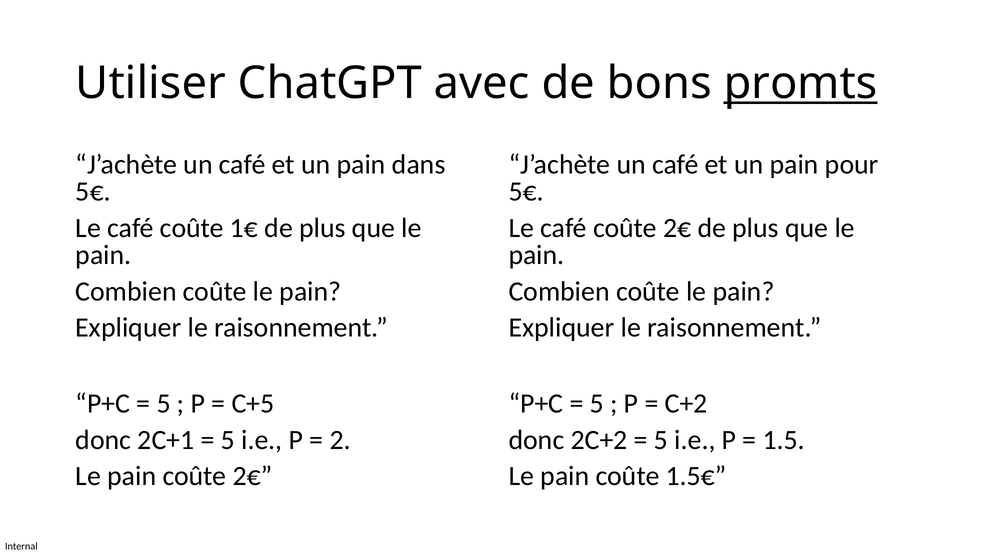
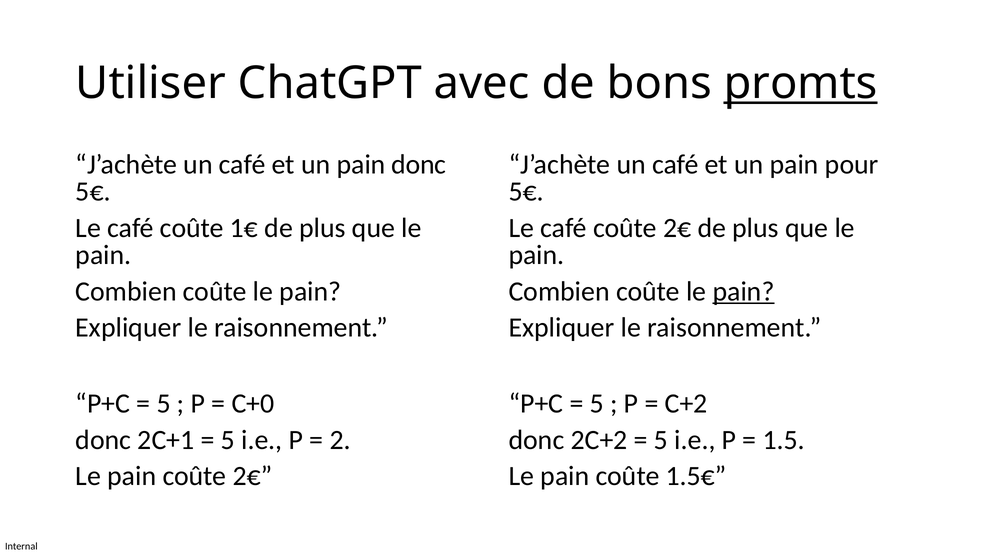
pain dans: dans -> donc
pain at (743, 291) underline: none -> present
C+5: C+5 -> C+0
